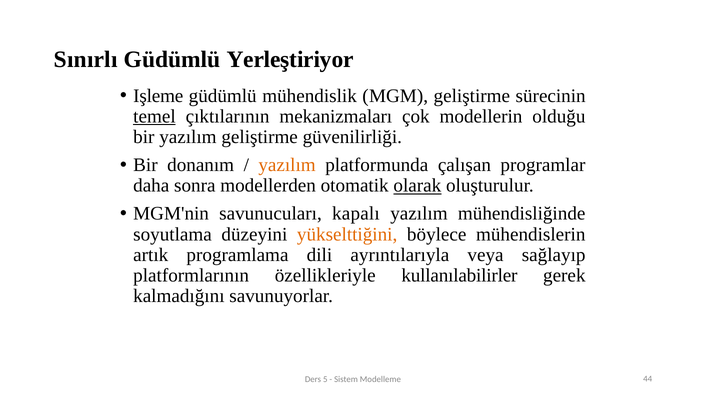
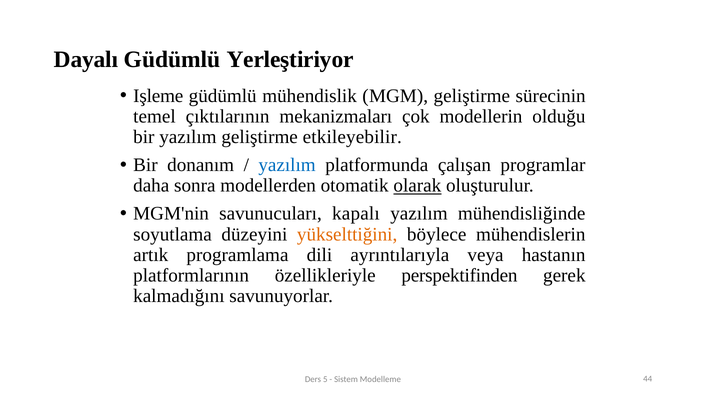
Sınırlı: Sınırlı -> Dayalı
temel underline: present -> none
güvenilirliği: güvenilirliği -> etkileyebilir
yazılım at (287, 165) colour: orange -> blue
sağlayıp: sağlayıp -> hastanın
kullanılabilirler: kullanılabilirler -> perspektifinden
